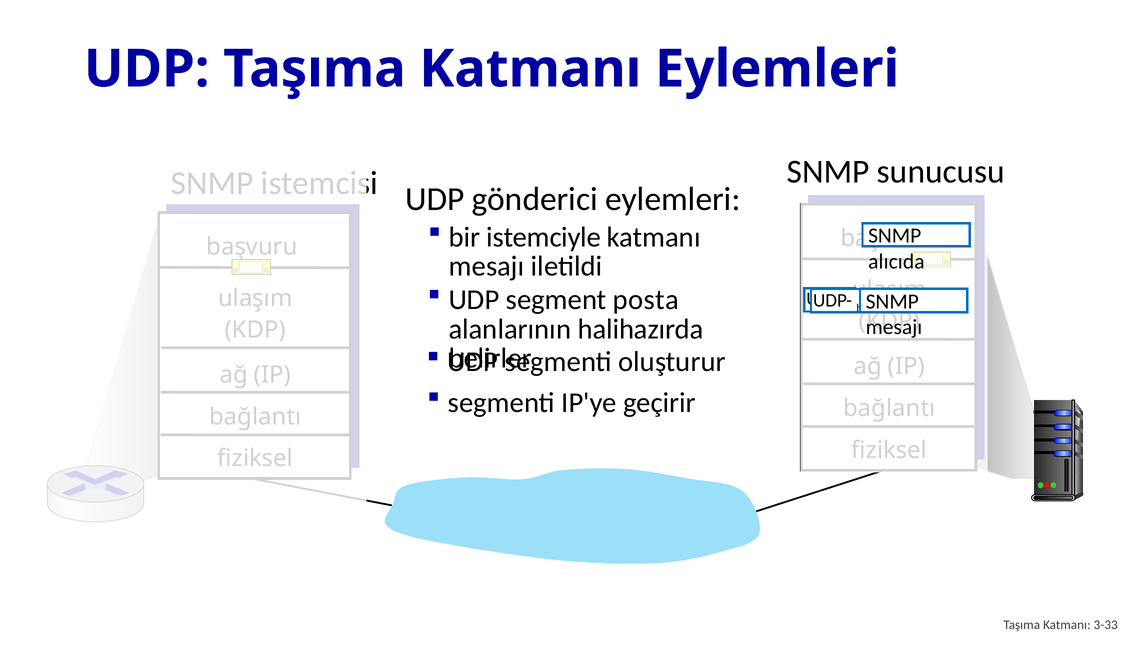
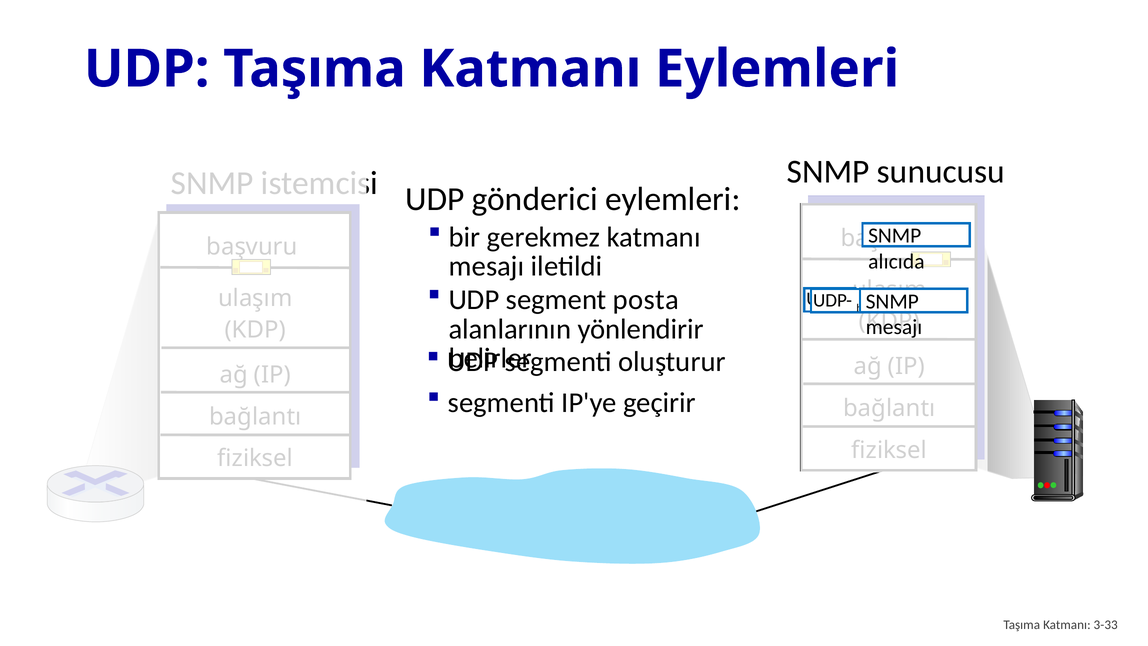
istemciyle: istemciyle -> gerekmez
halihazırda: halihazırda -> yönlendirir
